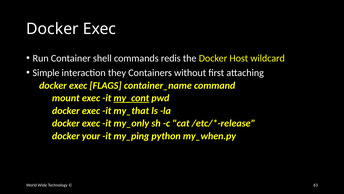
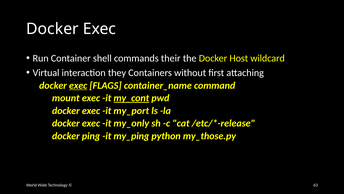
redis: redis -> their
Simple: Simple -> Virtual
exec at (78, 85) underline: none -> present
my_that: my_that -> my_port
your: your -> ping
my_when.py: my_when.py -> my_those.py
